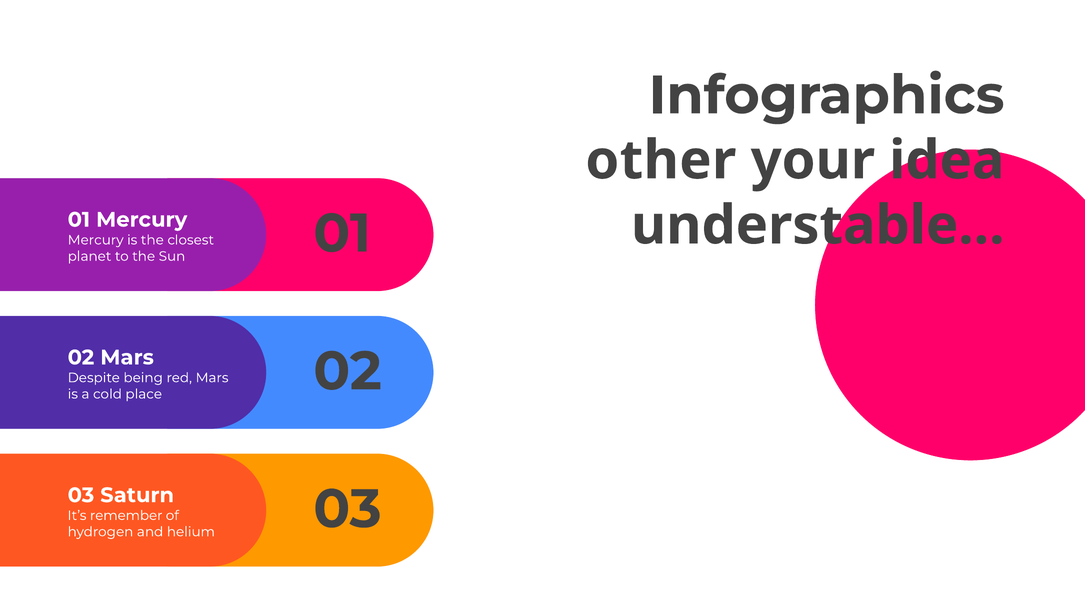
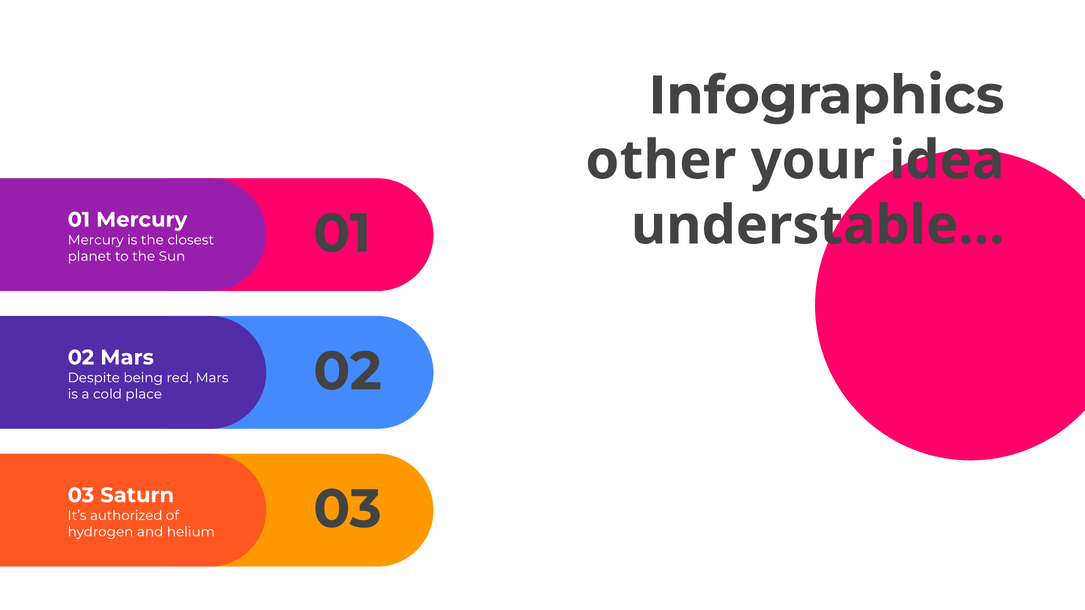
remember: remember -> authorized
